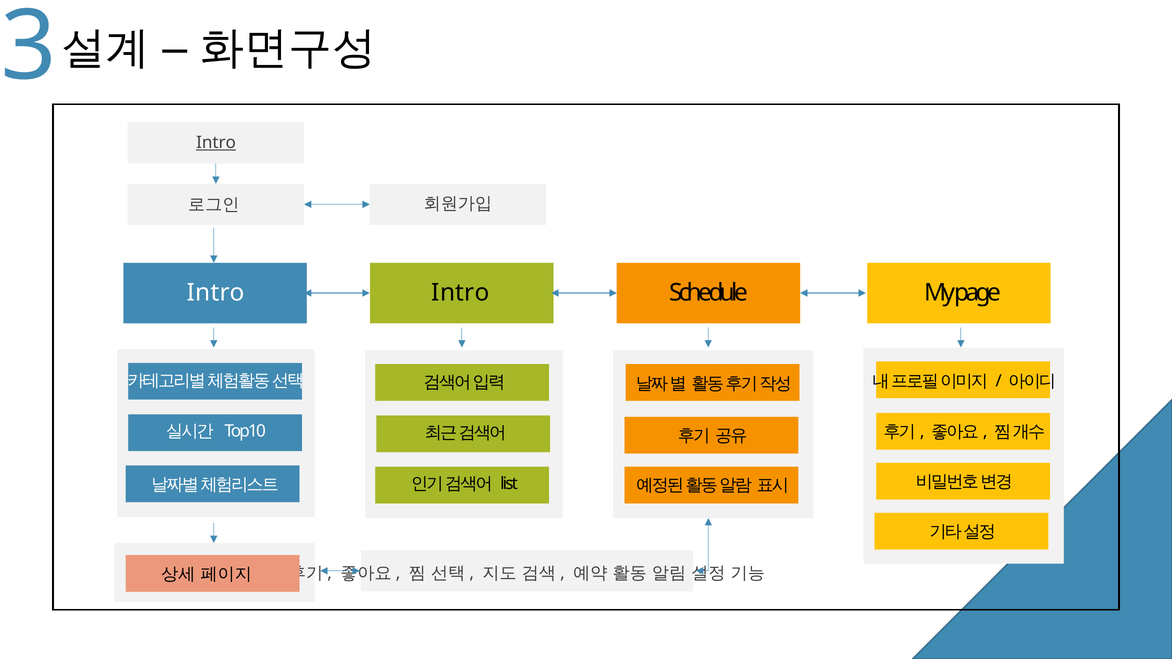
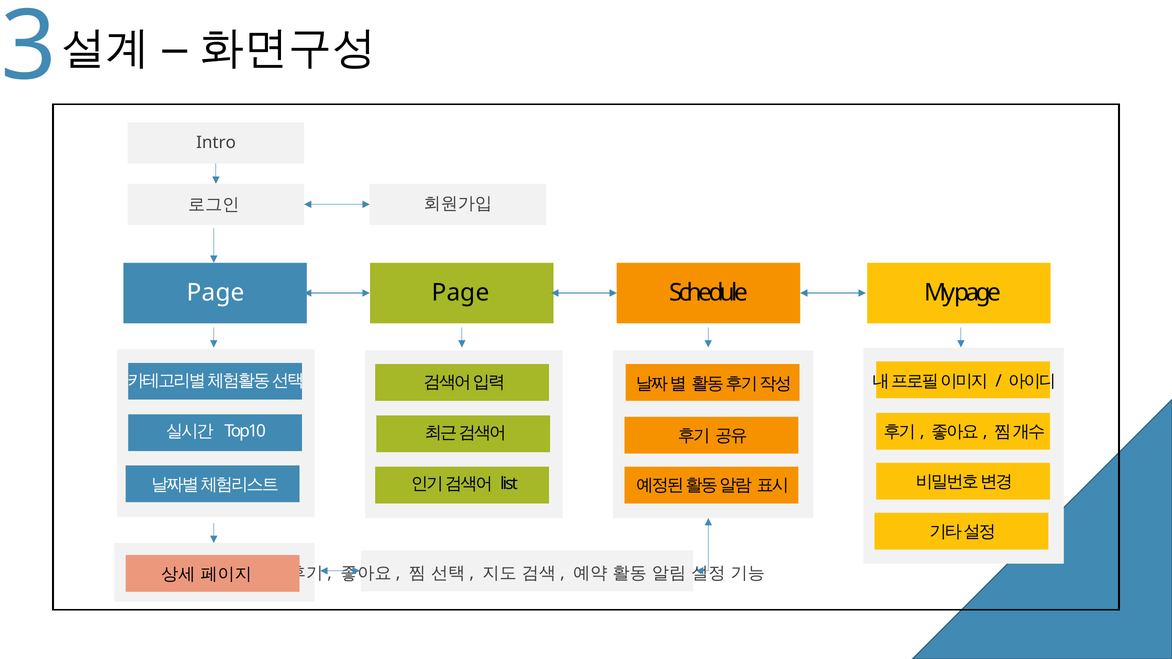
Intro at (216, 143) underline: present -> none
Intro at (216, 293): Intro -> Page
Intro at (461, 293): Intro -> Page
